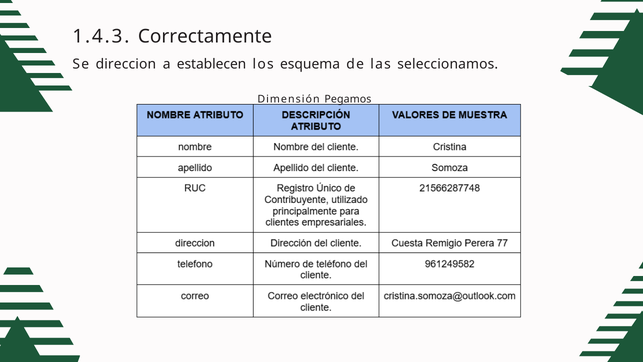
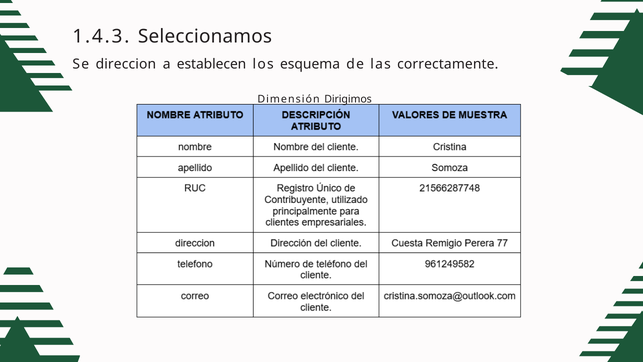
Correctamente: Correctamente -> Seleccionamos
seleccionamos: seleccionamos -> correctamente
Pegamos: Pegamos -> Dirigimos
